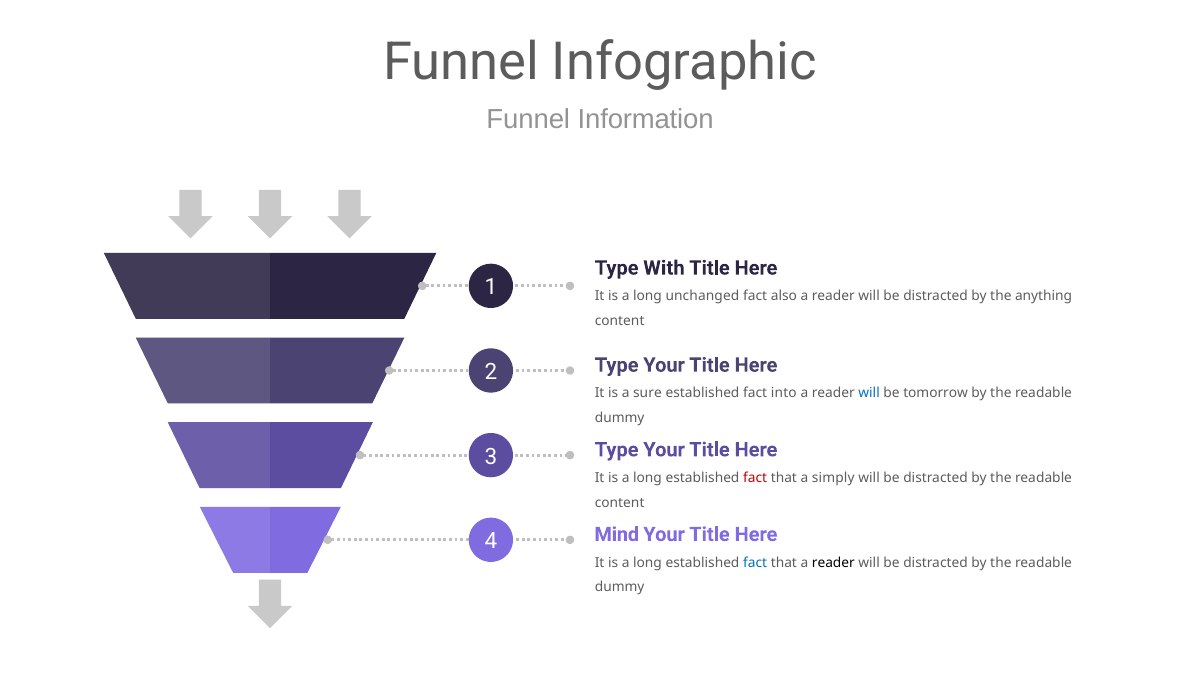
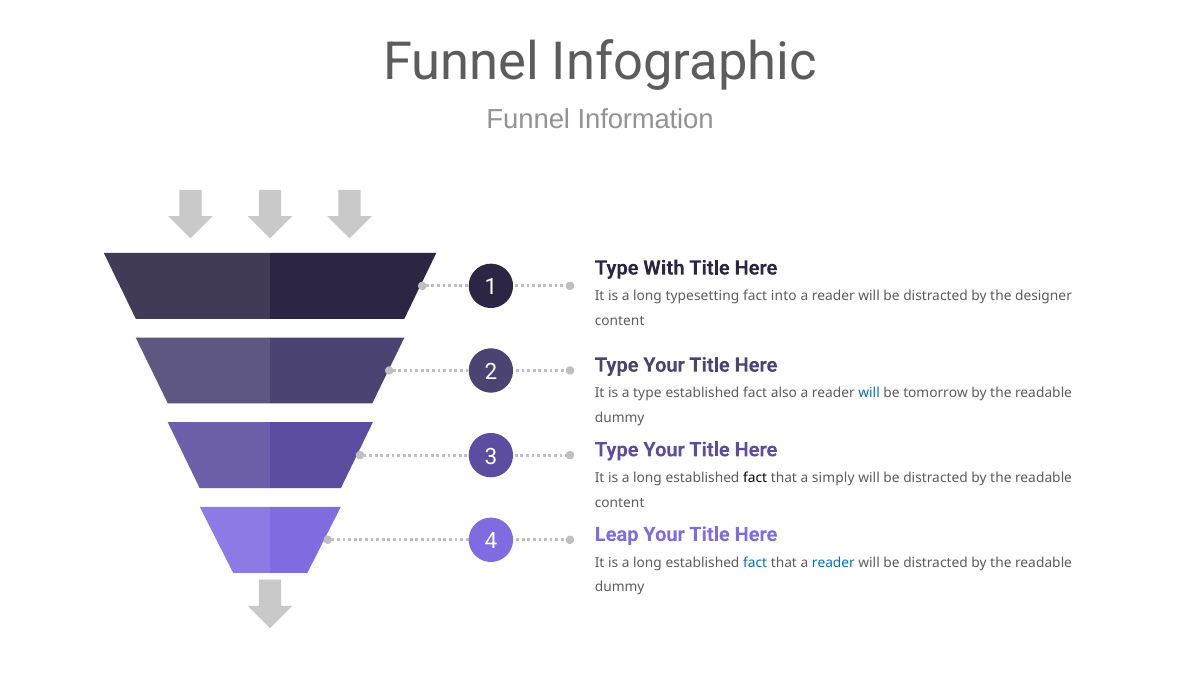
unchanged: unchanged -> typesetting
also: also -> into
anything: anything -> designer
a sure: sure -> type
into: into -> also
fact at (755, 478) colour: red -> black
Mind: Mind -> Leap
reader at (833, 562) colour: black -> blue
